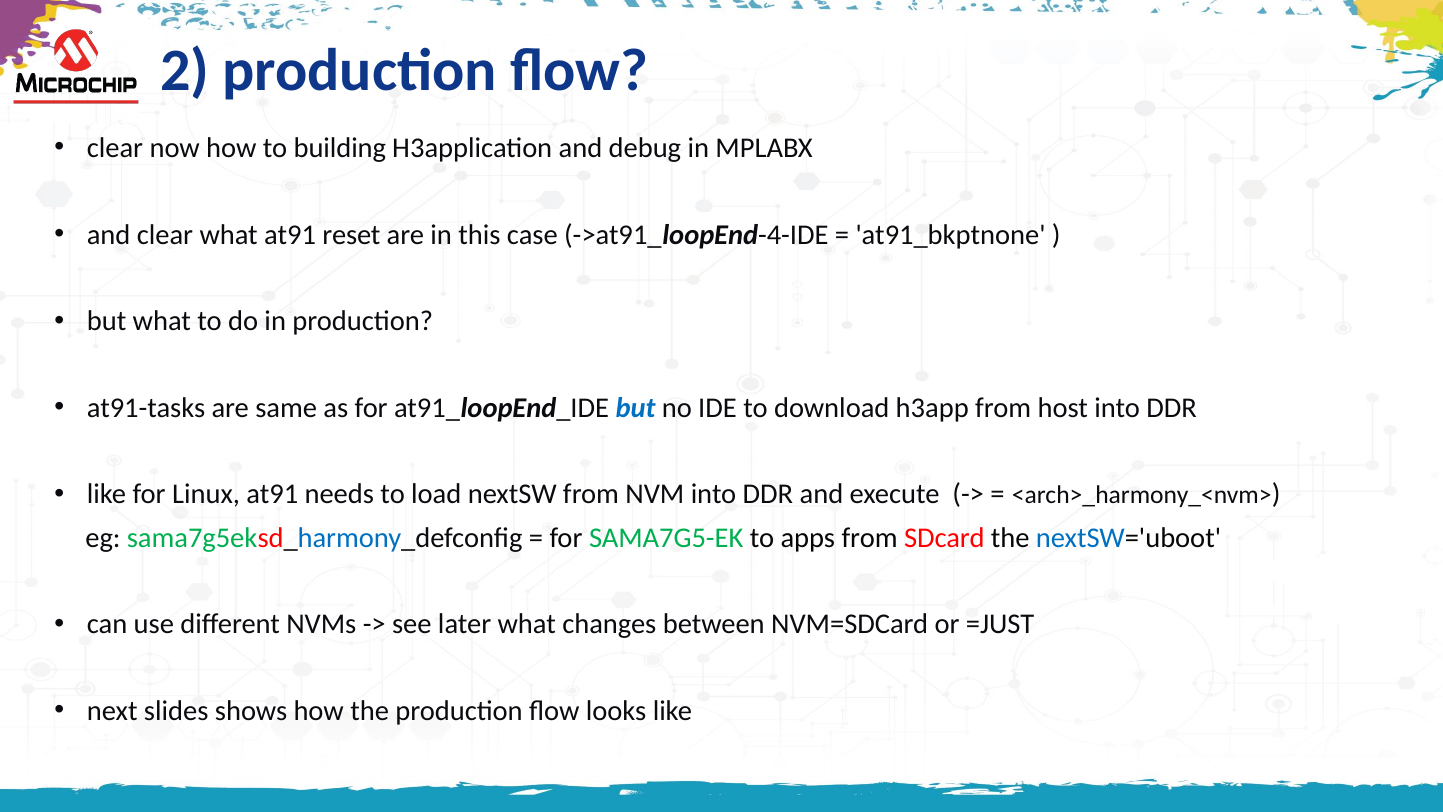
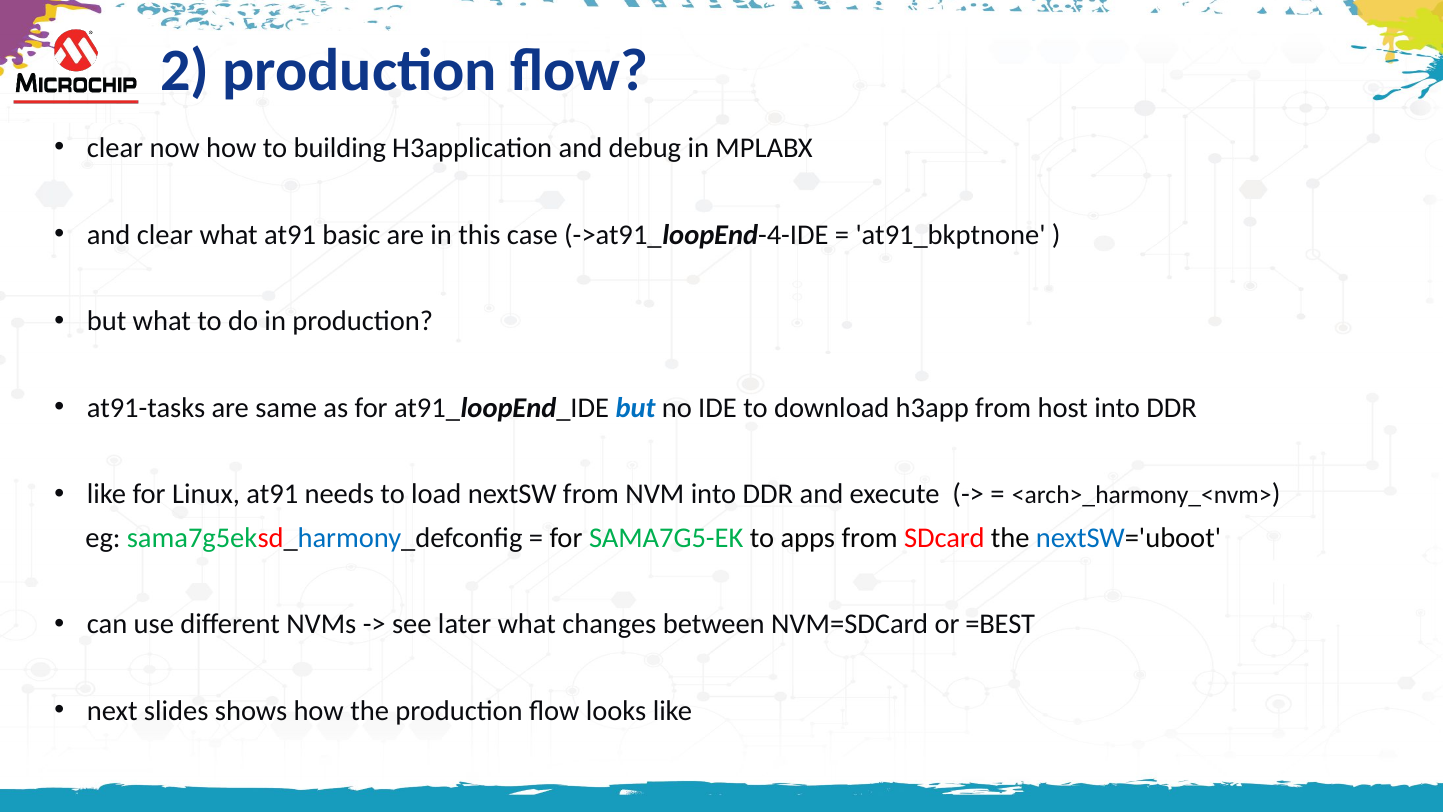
reset: reset -> basic
=JUST: =JUST -> =BEST
